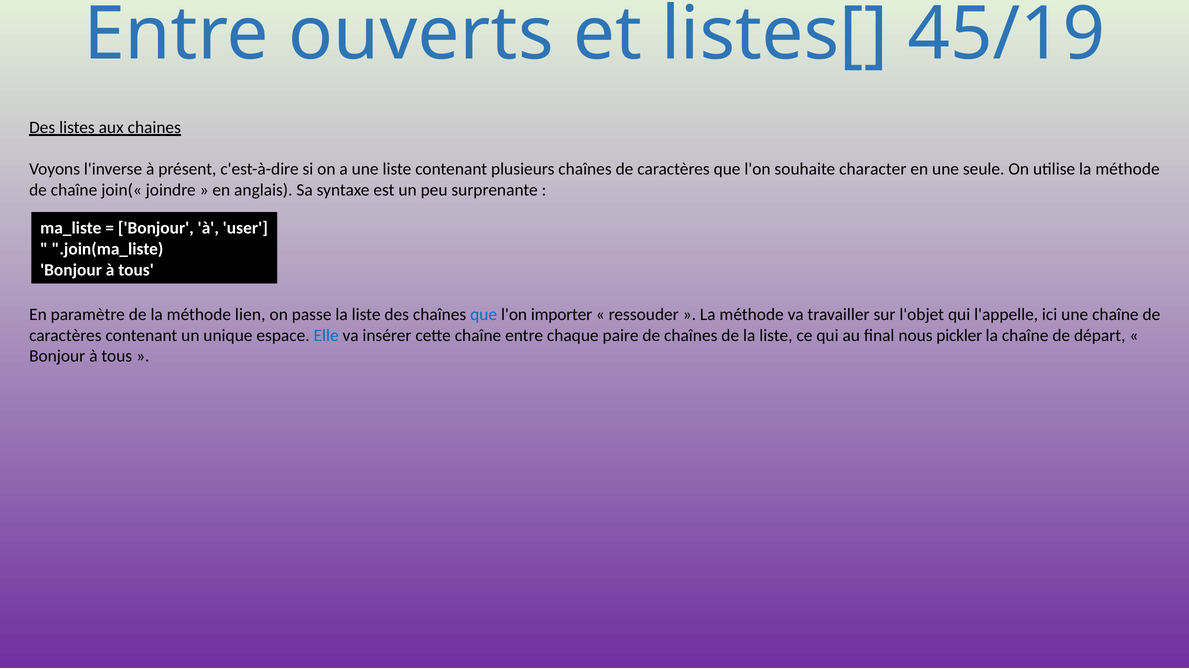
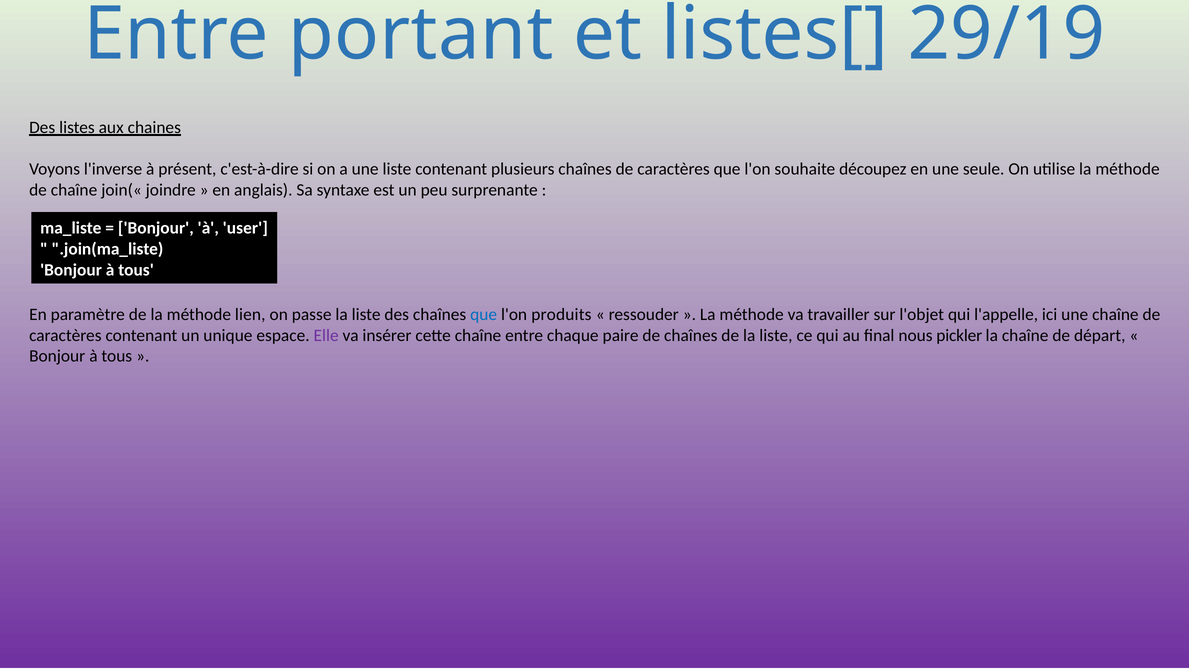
ouverts: ouverts -> portant
45/19: 45/19 -> 29/19
character: character -> découpez
importer: importer -> produits
Elle colour: blue -> purple
